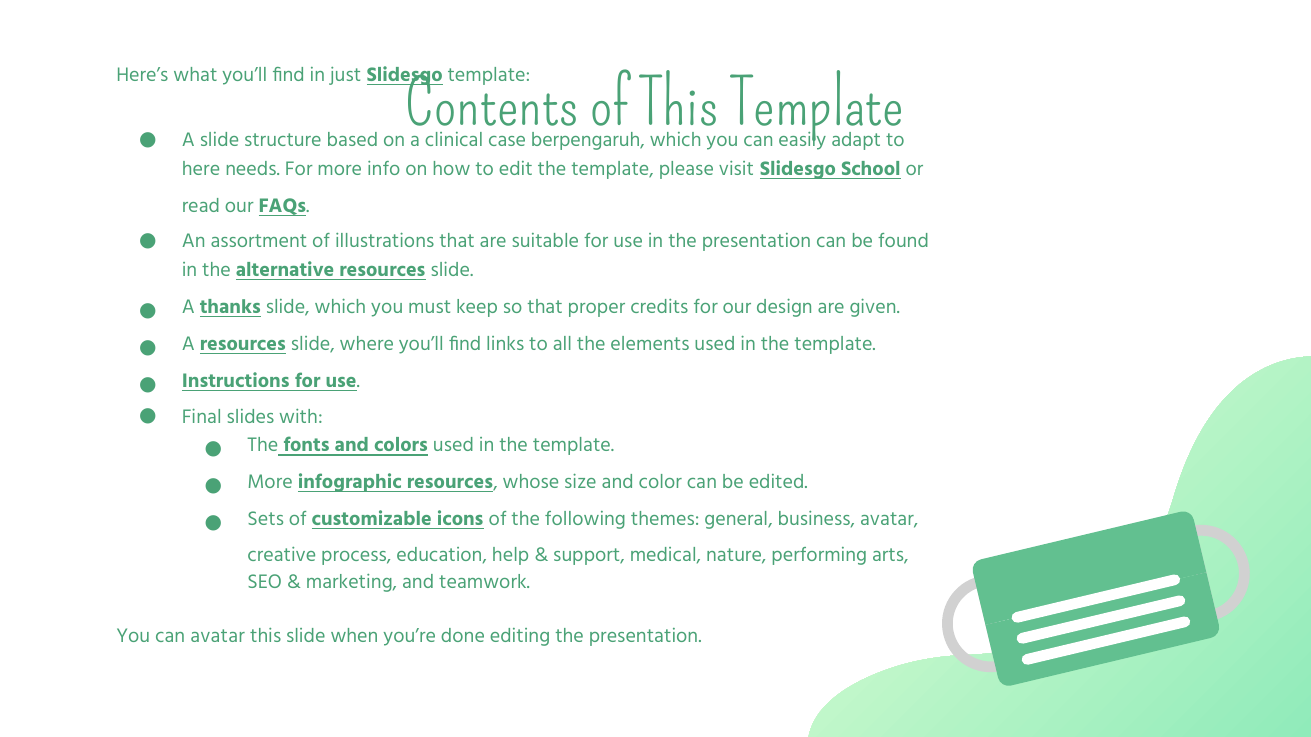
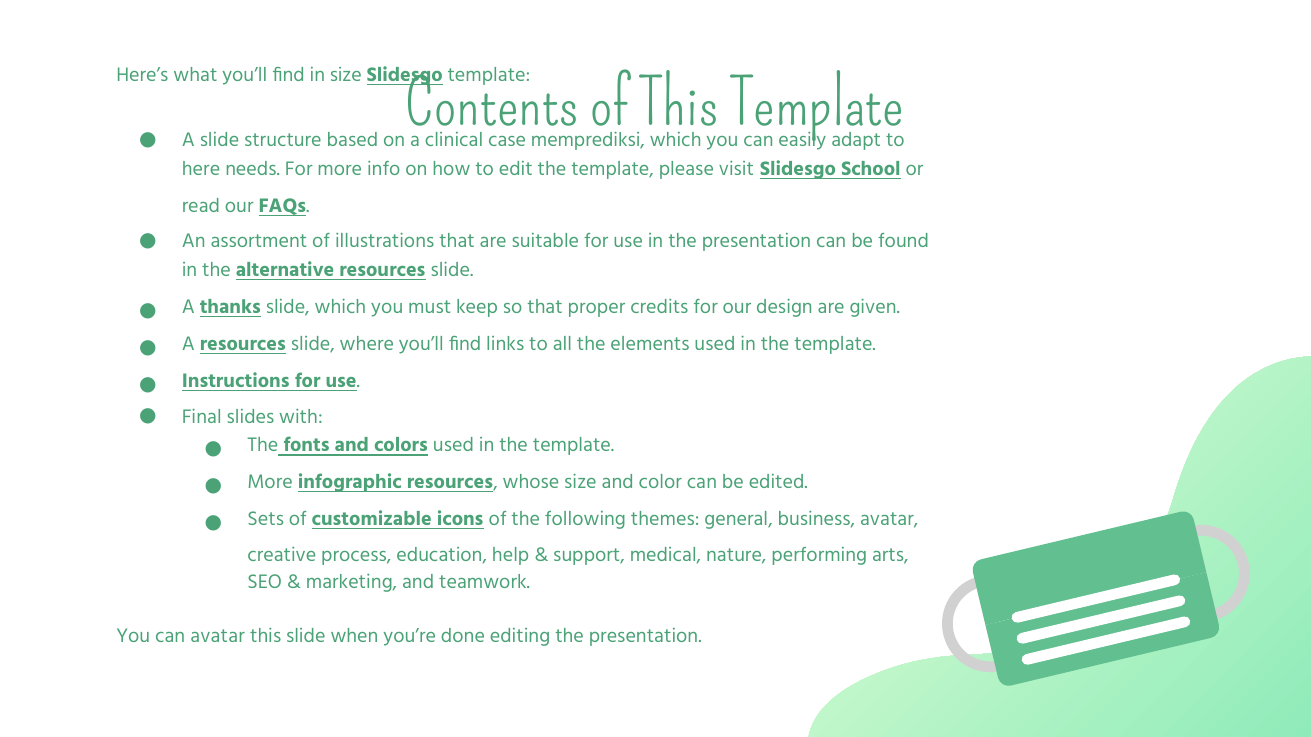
in just: just -> size
berpengaruh: berpengaruh -> memprediksi
